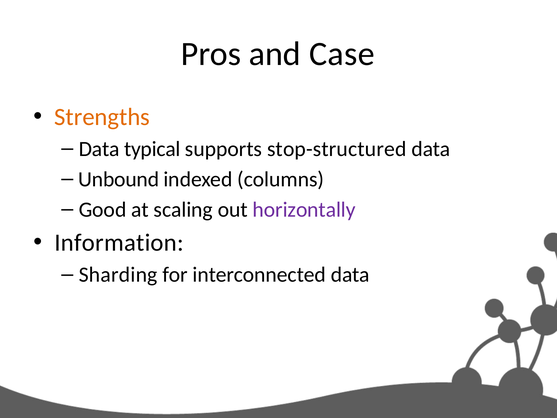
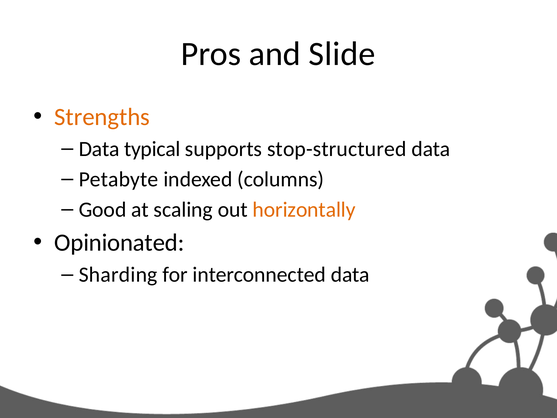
Case: Case -> Slide
Unbound: Unbound -> Petabyte
horizontally colour: purple -> orange
Information: Information -> Opinionated
